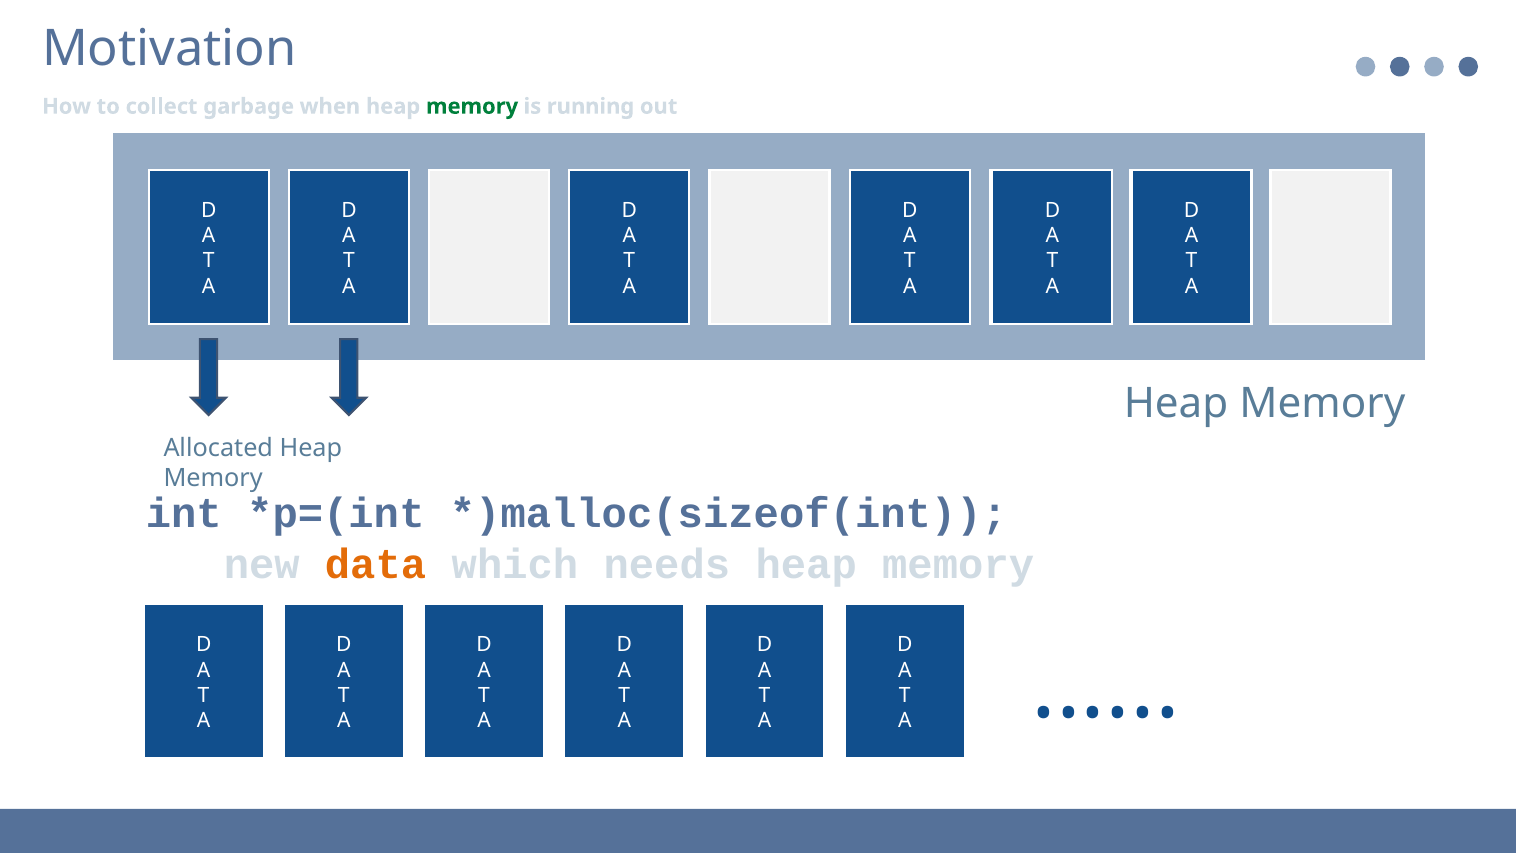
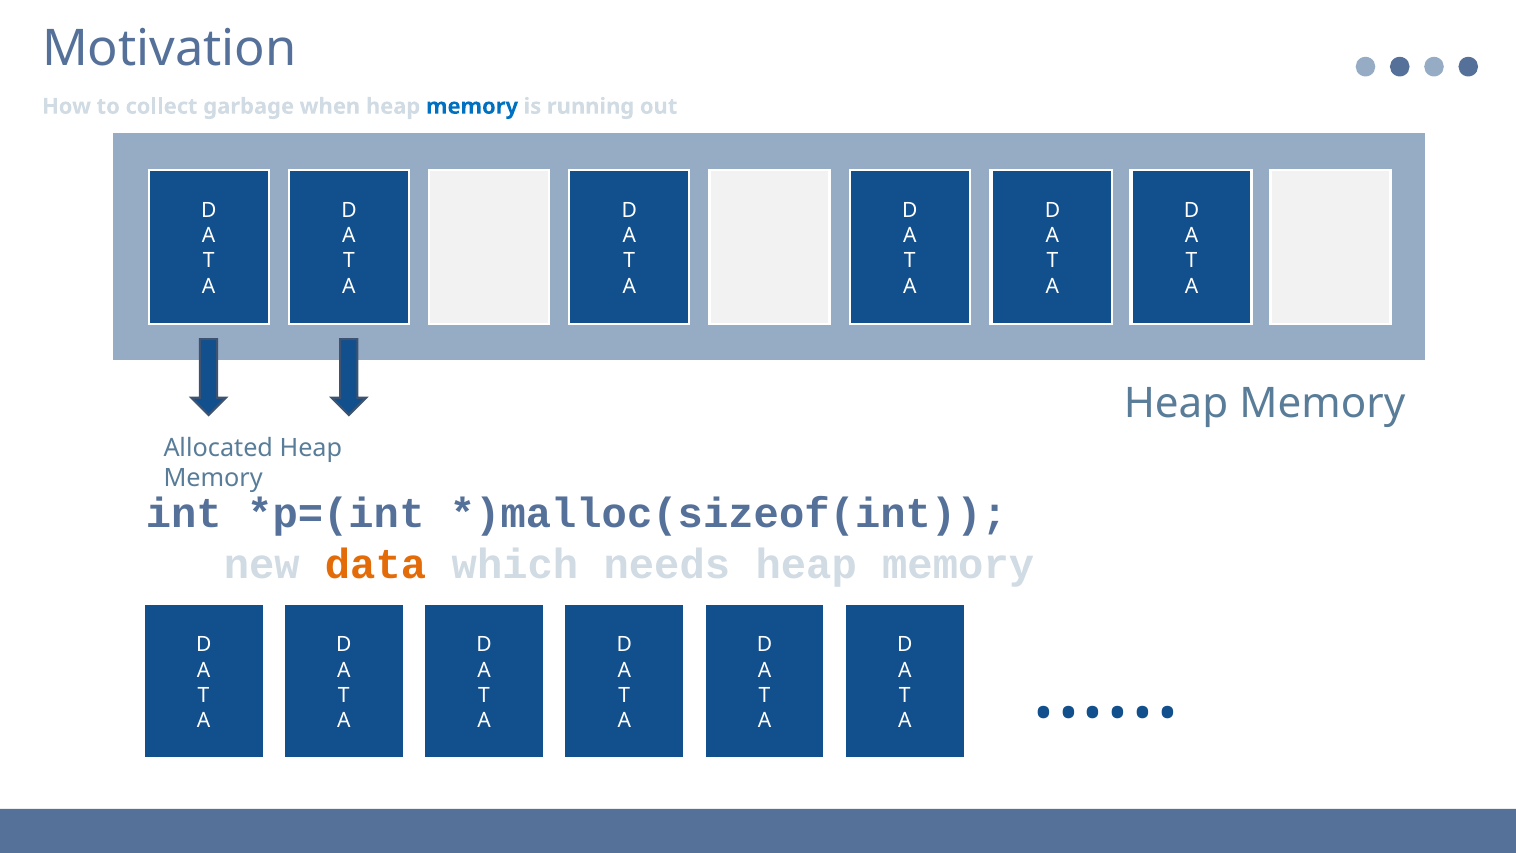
memory at (472, 106) colour: green -> blue
